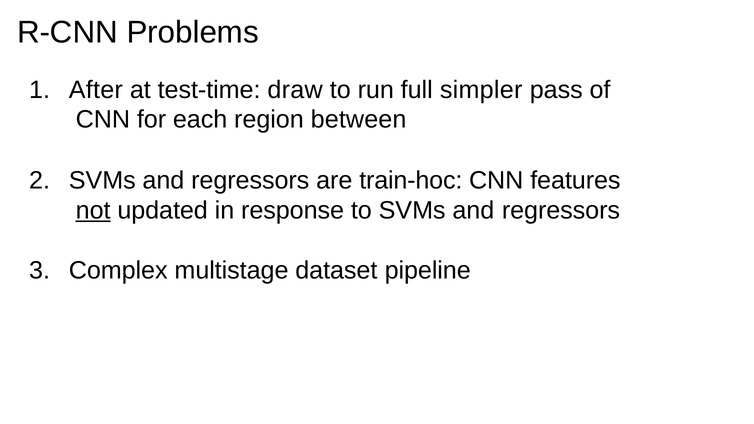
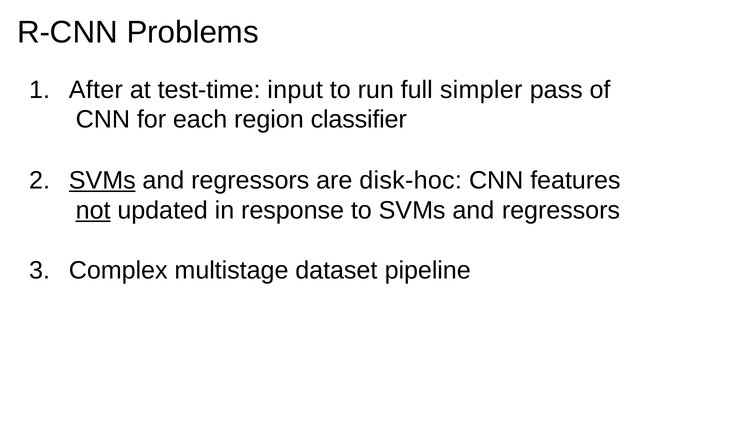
draw: draw -> input
between: between -> classifier
SVMs at (102, 181) underline: none -> present
train-hoc: train-hoc -> disk-hoc
